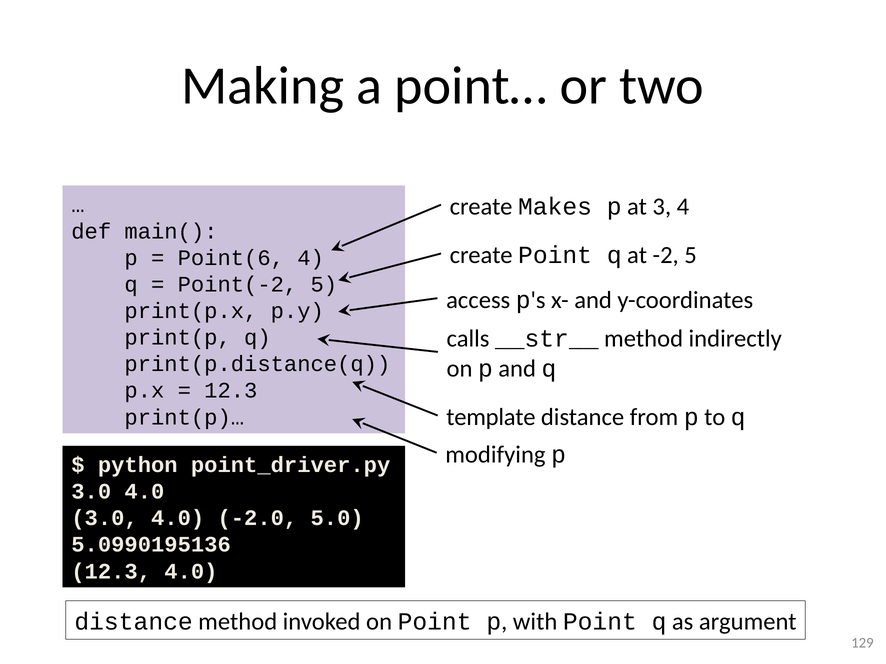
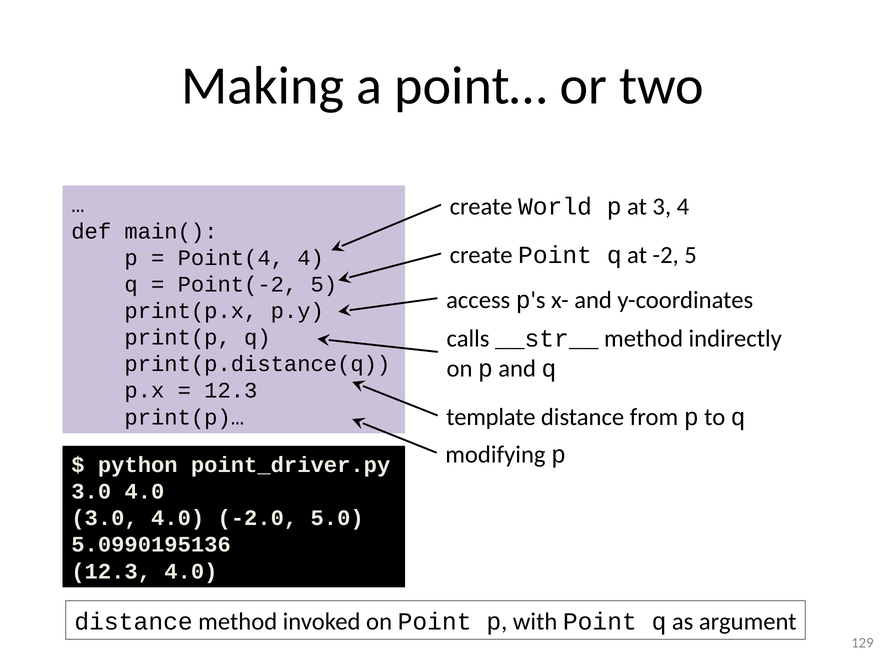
Makes: Makes -> World
Point(6: Point(6 -> Point(4
